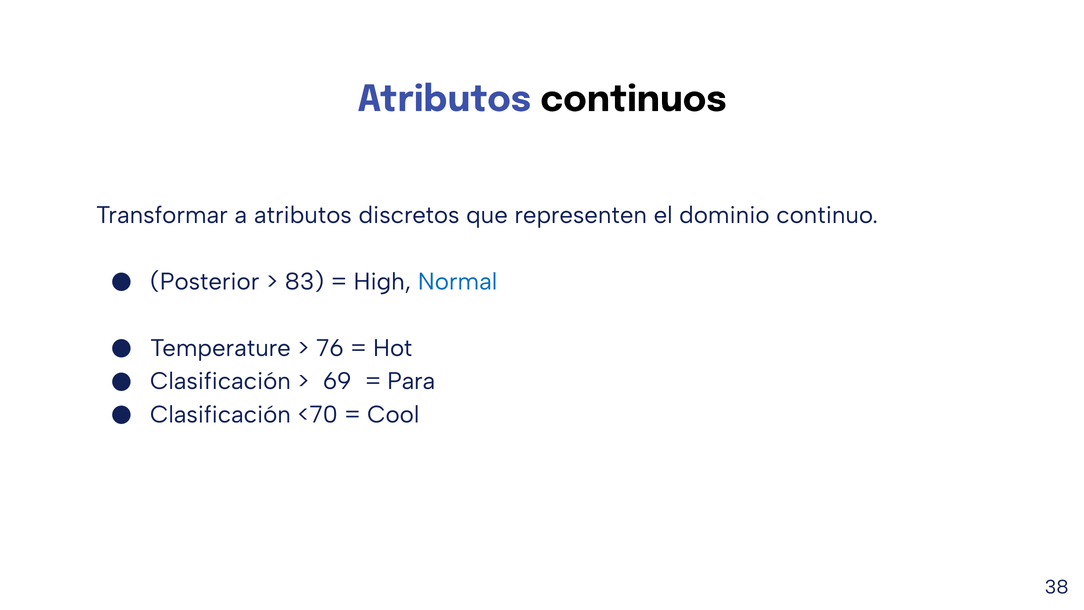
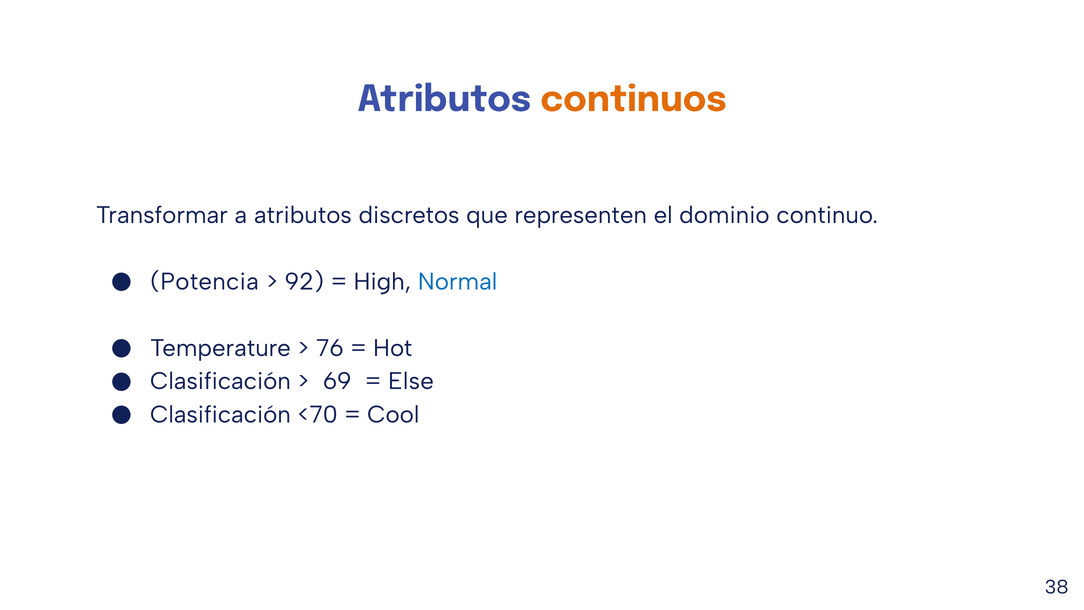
continuos colour: black -> orange
Posterior: Posterior -> Potencia
83: 83 -> 92
Para: Para -> Else
